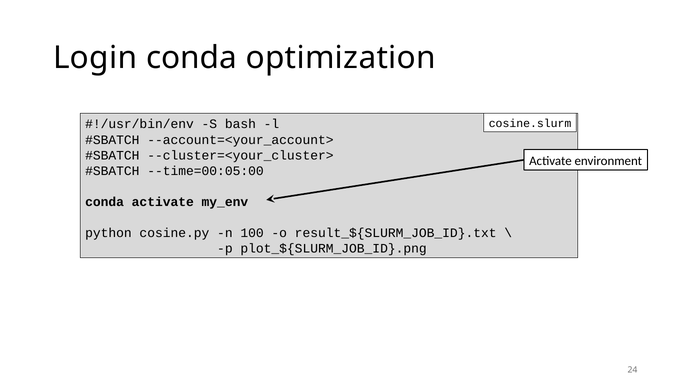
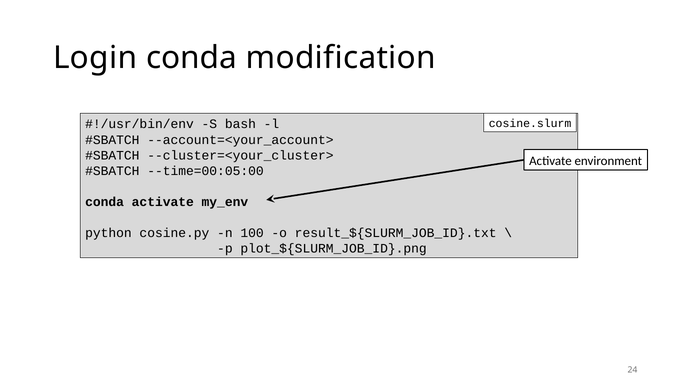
optimization: optimization -> modification
